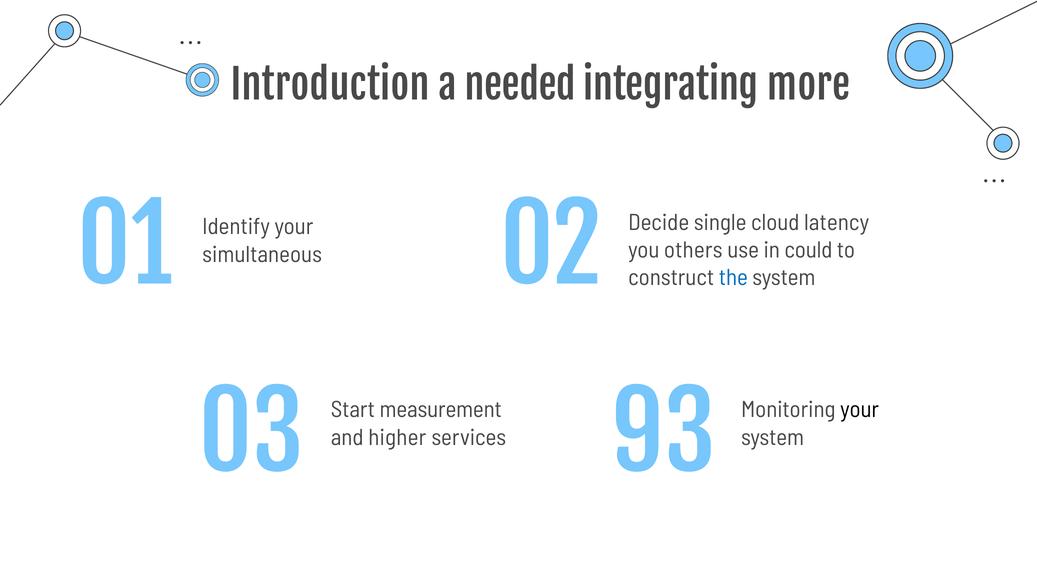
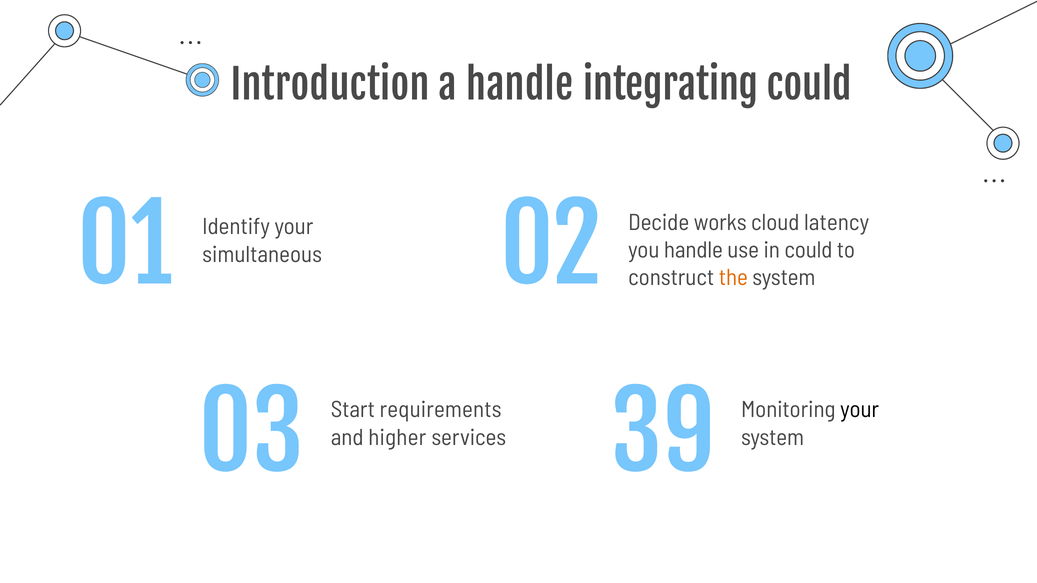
a needed: needed -> handle
integrating more: more -> could
single: single -> works
you others: others -> handle
the colour: blue -> orange
93: 93 -> 39
measurement: measurement -> requirements
